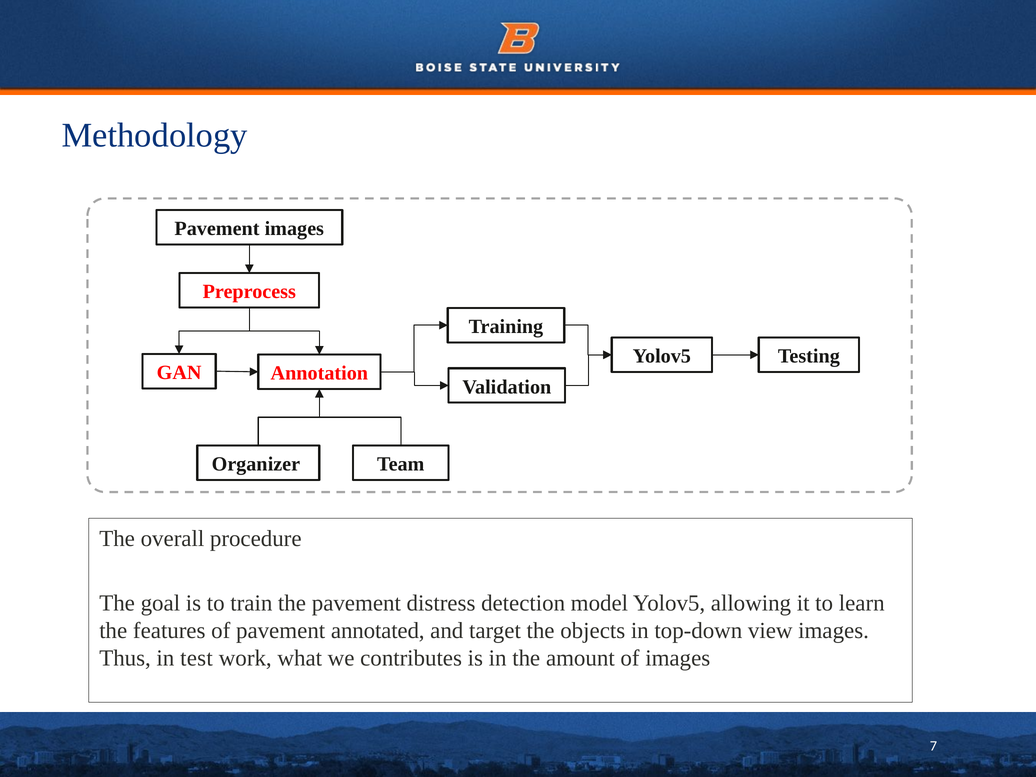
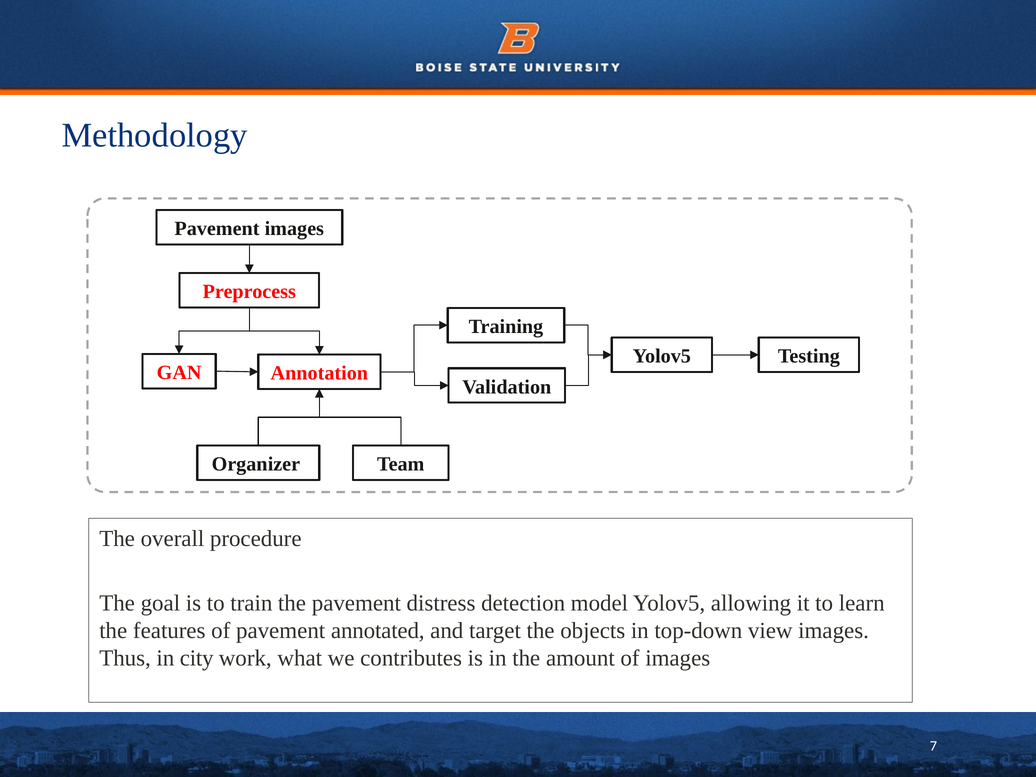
test: test -> city
